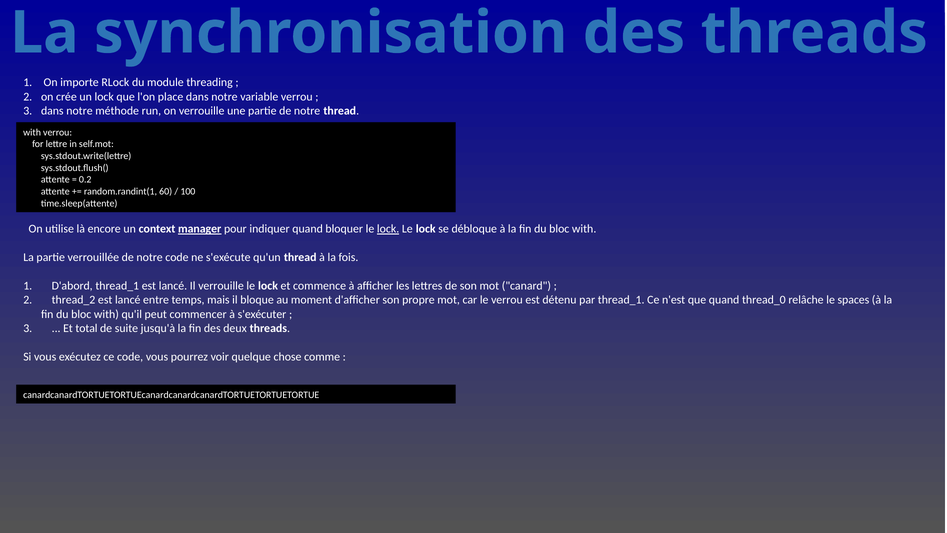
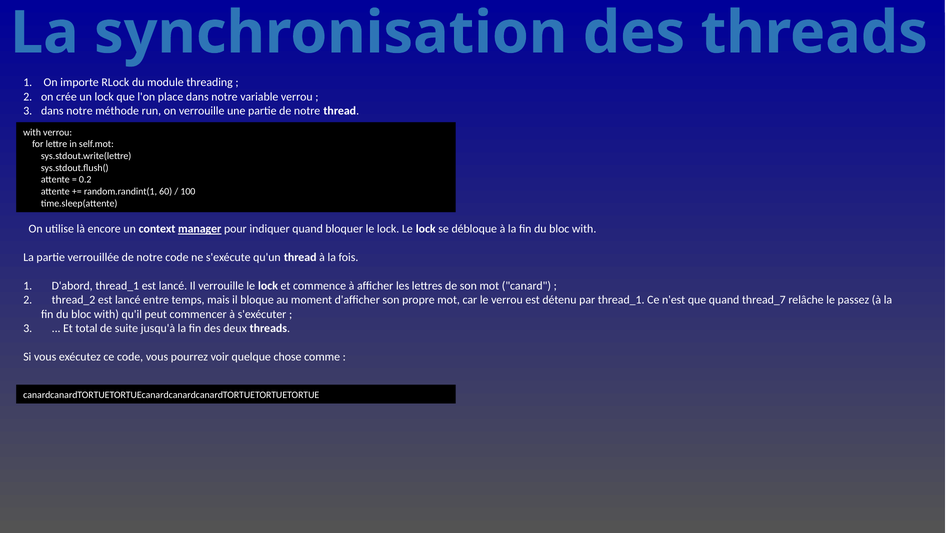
lock at (388, 229) underline: present -> none
thread_0: thread_0 -> thread_7
spaces: spaces -> passez
